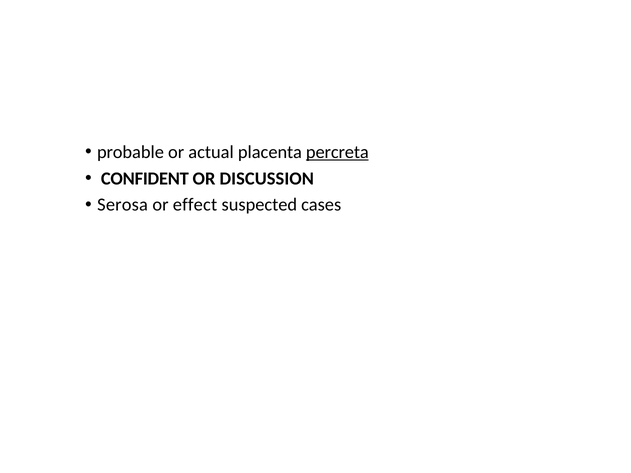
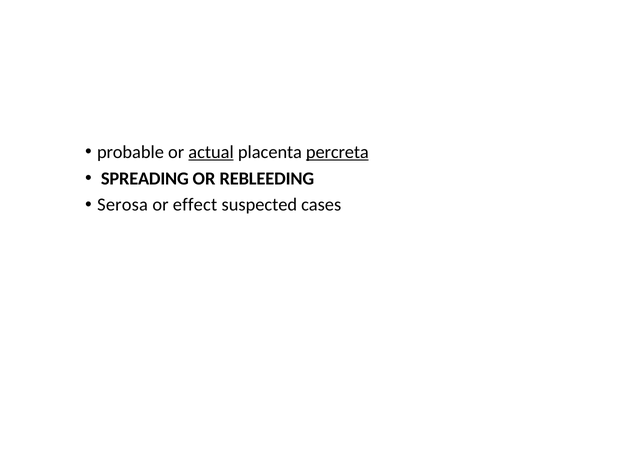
actual underline: none -> present
CONFIDENT: CONFIDENT -> SPREADING
DISCUSSION: DISCUSSION -> REBLEEDING
